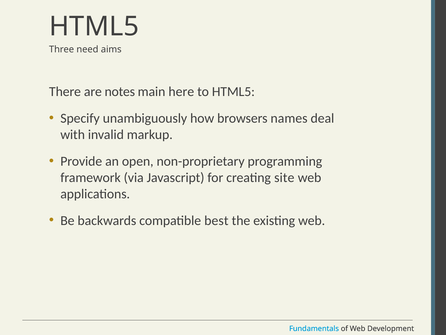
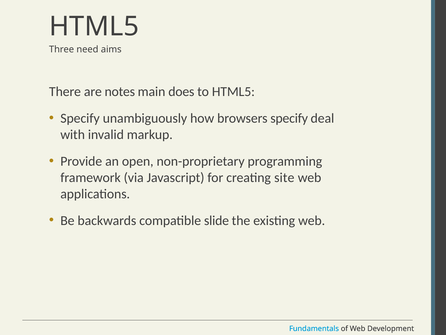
here: here -> does
browsers names: names -> specify
best: best -> slide
